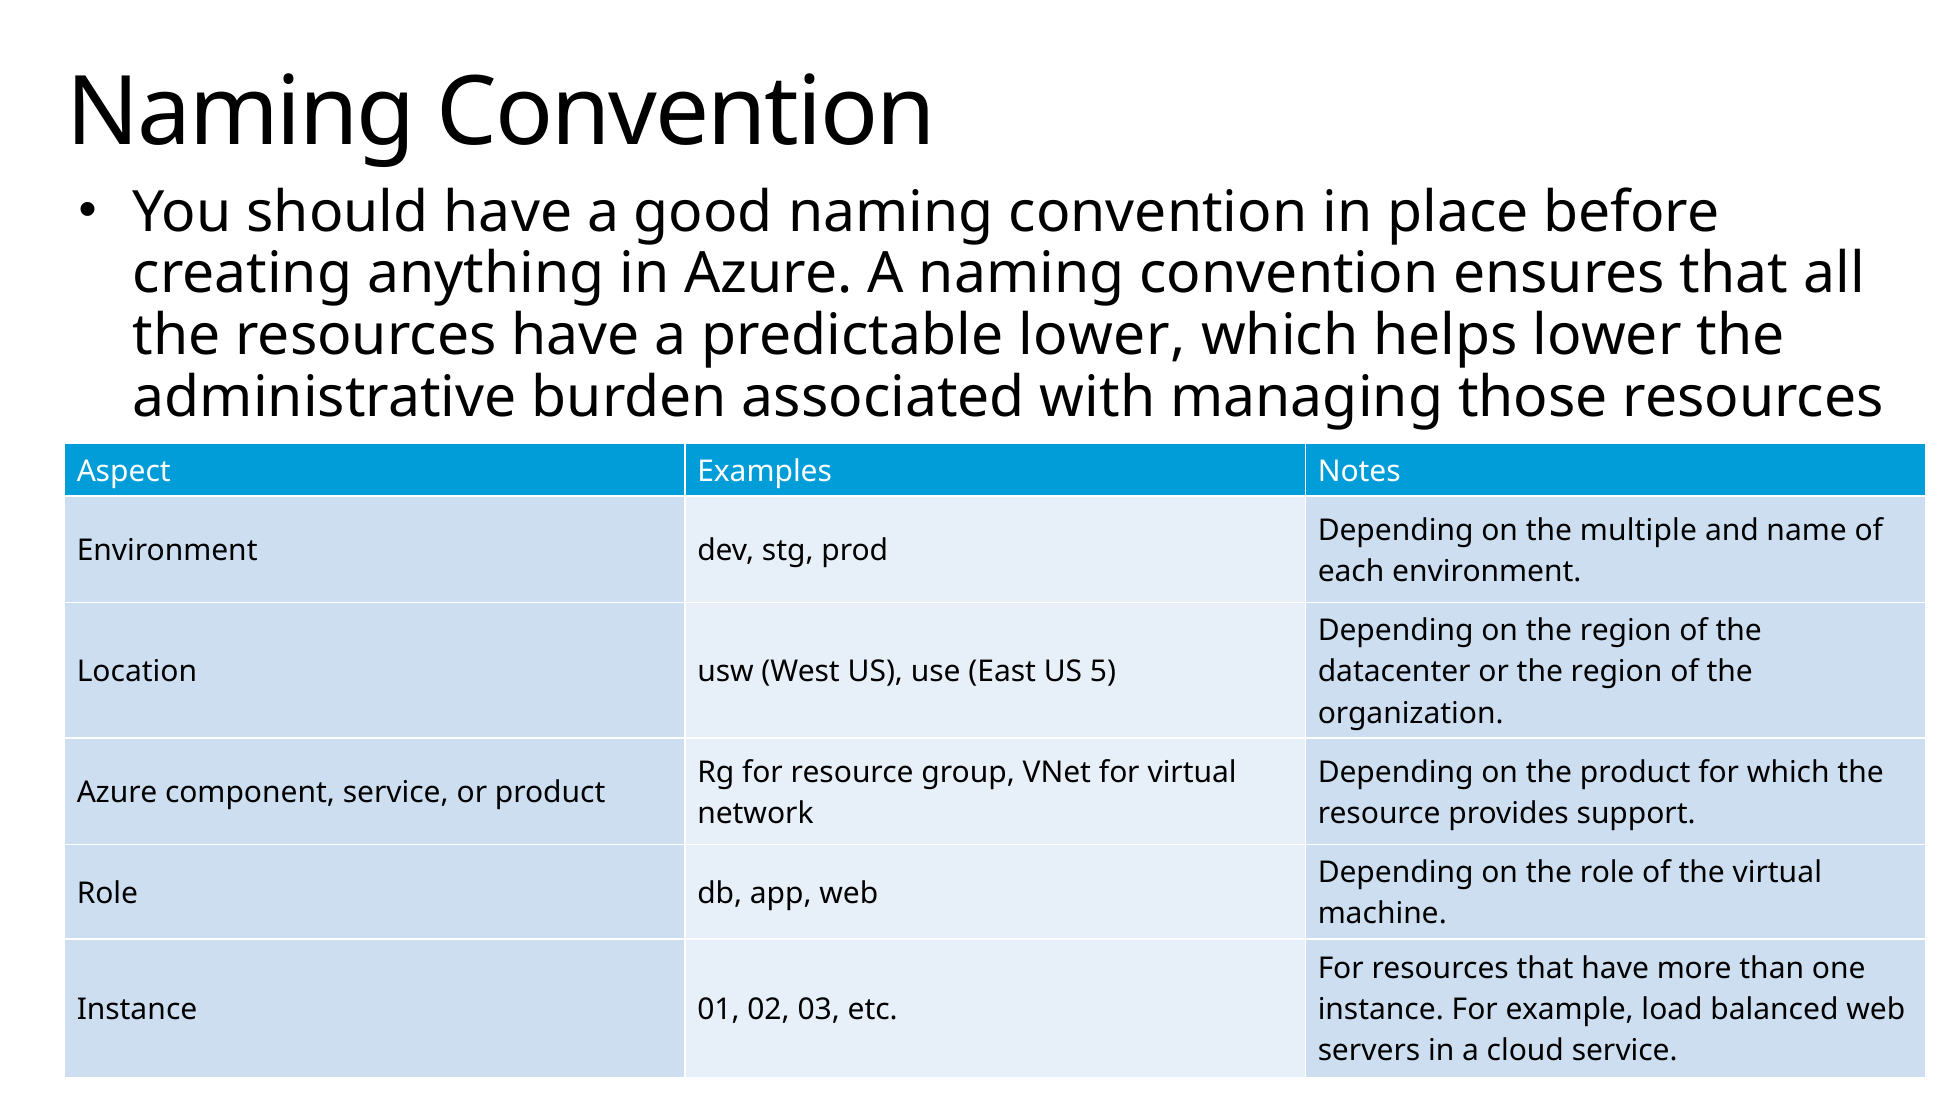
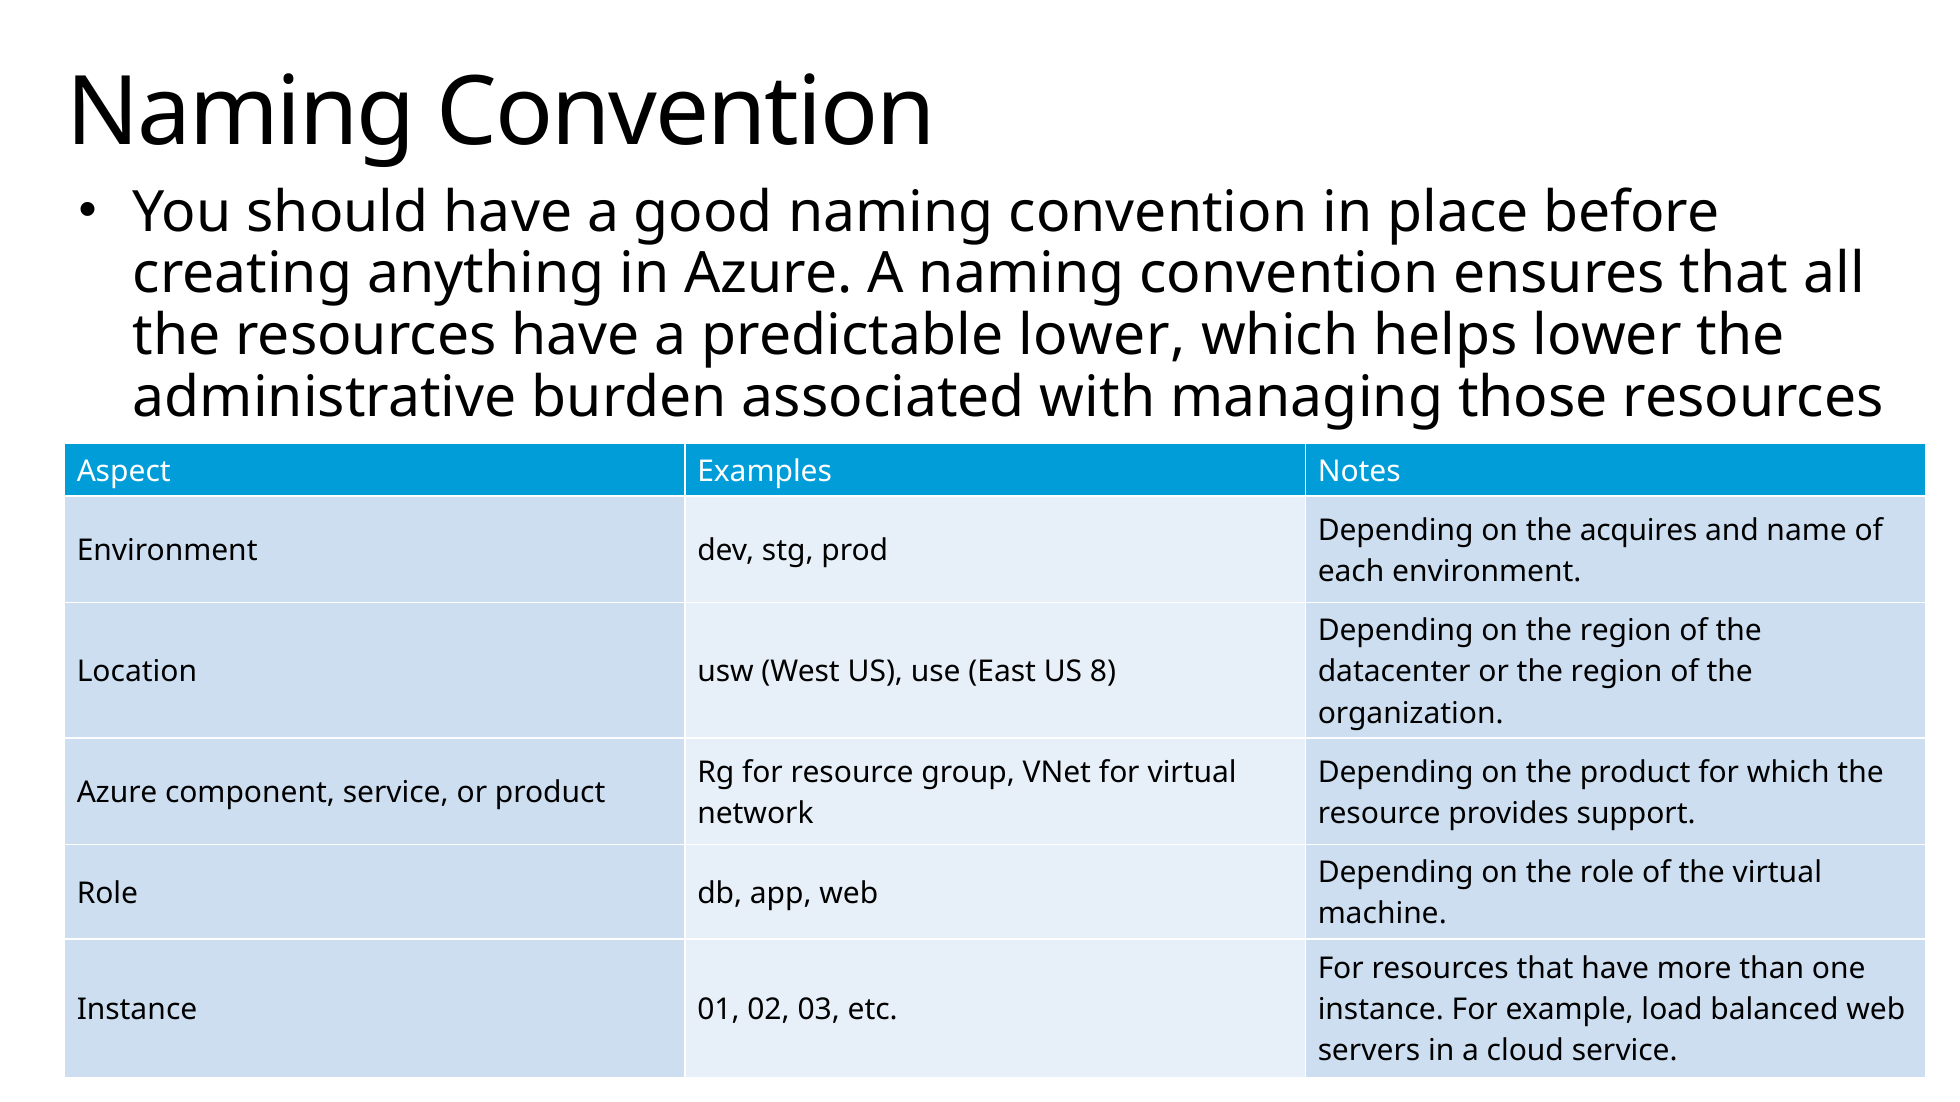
multiple: multiple -> acquires
5: 5 -> 8
